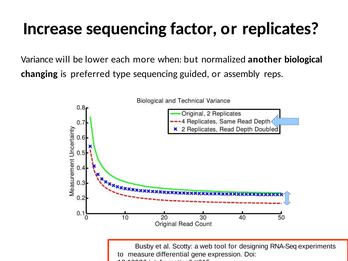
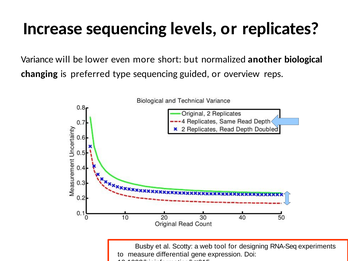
factor: factor -> levels
each: each -> even
when: when -> short
assembly: assembly -> overview
